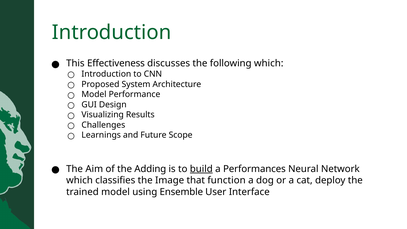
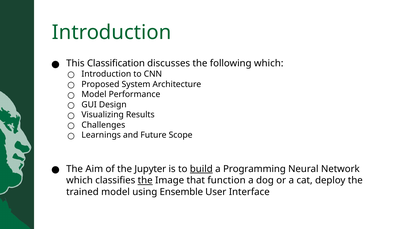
Effectiveness: Effectiveness -> Classification
Adding: Adding -> Jupyter
Performances: Performances -> Programming
the at (145, 180) underline: none -> present
